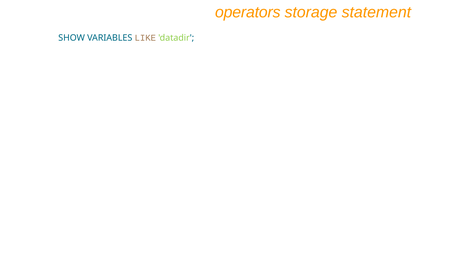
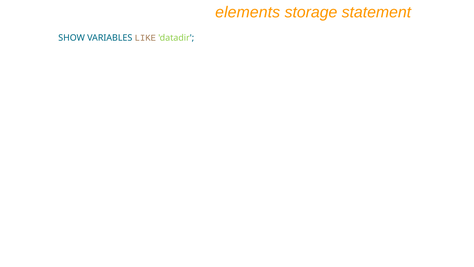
operators: operators -> elements
